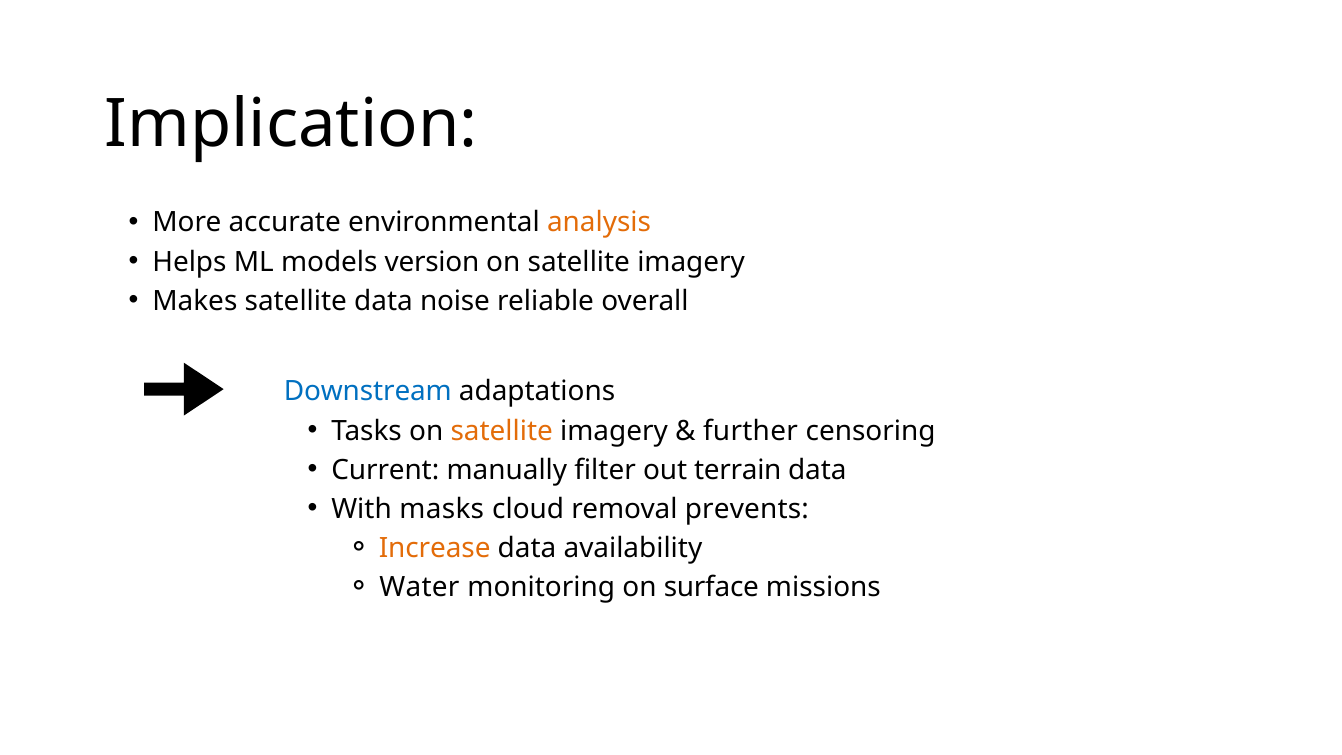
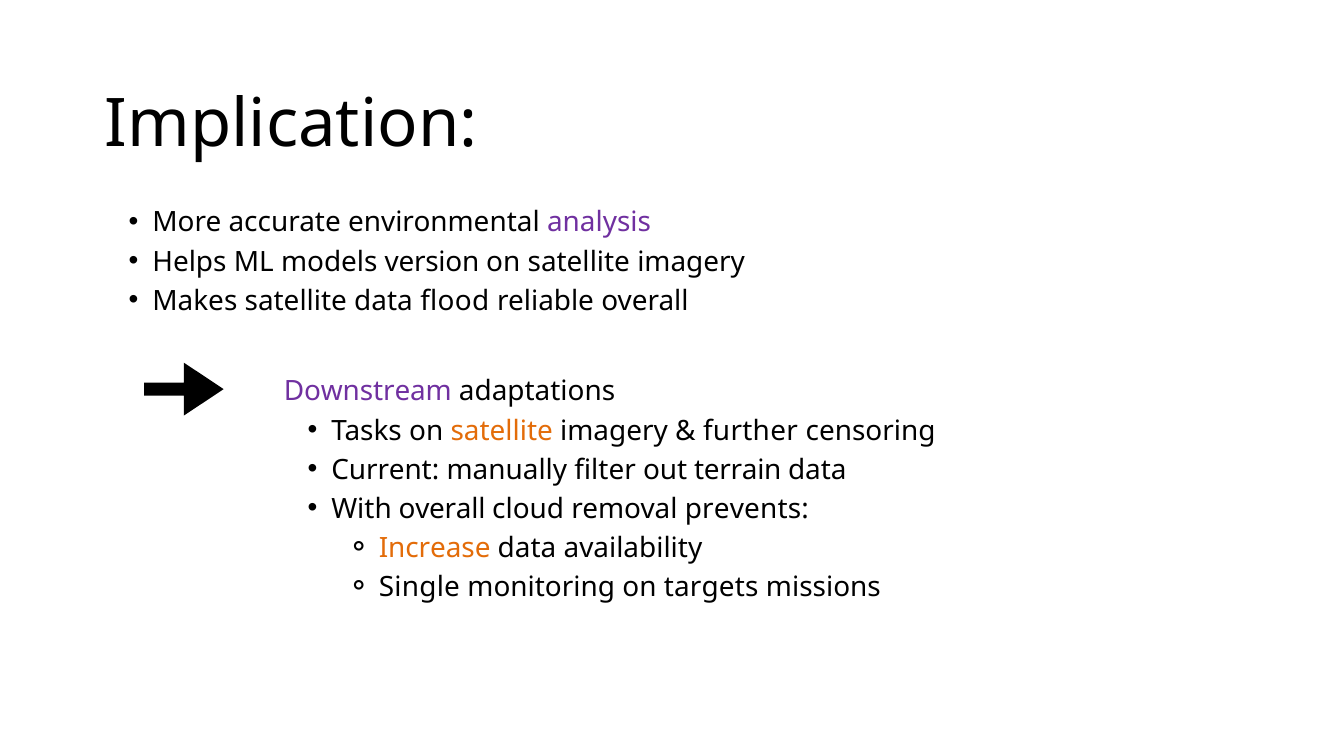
analysis colour: orange -> purple
noise: noise -> flood
Downstream colour: blue -> purple
With masks: masks -> overall
Water: Water -> Single
surface: surface -> targets
